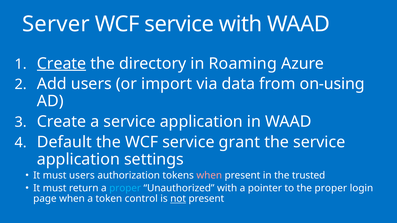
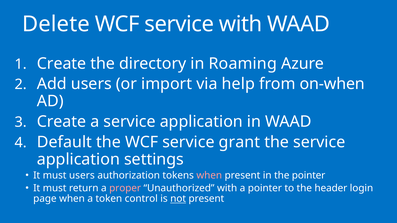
Server: Server -> Delete
Create at (62, 64) underline: present -> none
data: data -> help
on-using: on-using -> on-when
the trusted: trusted -> pointer
proper at (125, 188) colour: light blue -> pink
the proper: proper -> header
